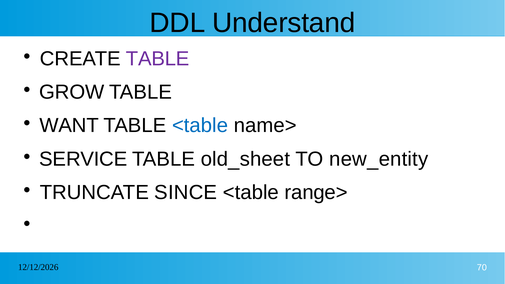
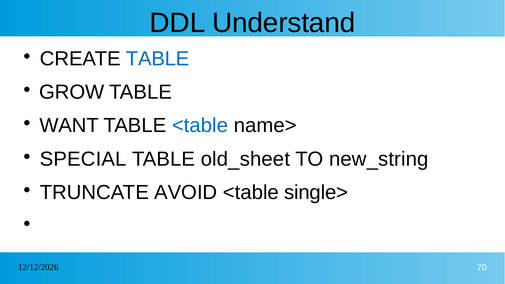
TABLE at (158, 59) colour: purple -> blue
SERVICE: SERVICE -> SPECIAL
new_entity: new_entity -> new_string
SINCE: SINCE -> AVOID
range>: range> -> single>
